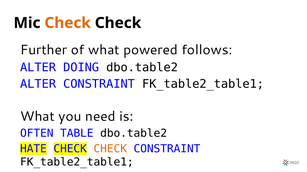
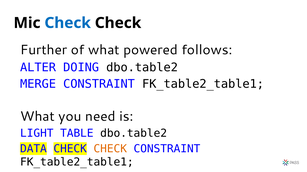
Check at (68, 23) colour: orange -> blue
ALTER at (38, 84): ALTER -> MERGE
OFTEN: OFTEN -> LIGHT
HATE: HATE -> DATA
